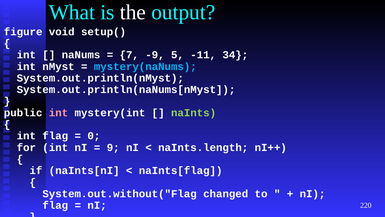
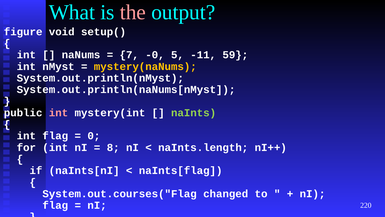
the colour: white -> pink
-9: -9 -> -0
34: 34 -> 59
mystery(naNums colour: light blue -> yellow
9: 9 -> 8
System.out.without("Flag: System.out.without("Flag -> System.out.courses("Flag
